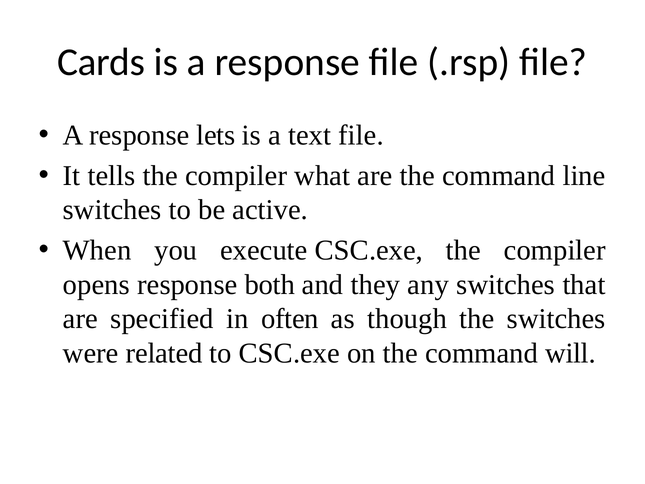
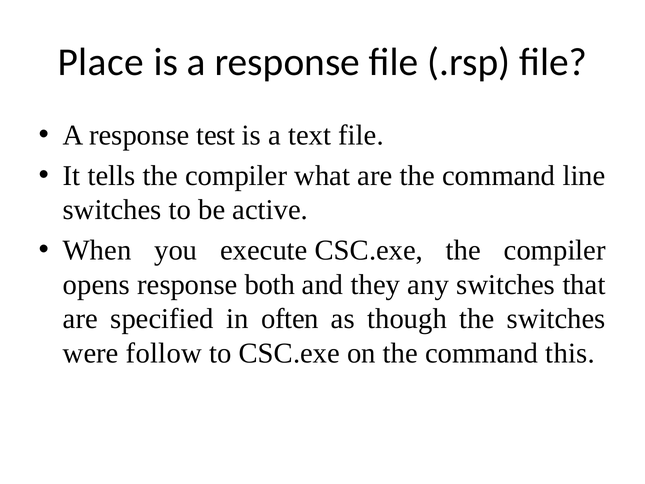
Cards: Cards -> Place
lets: lets -> test
related: related -> follow
will: will -> this
